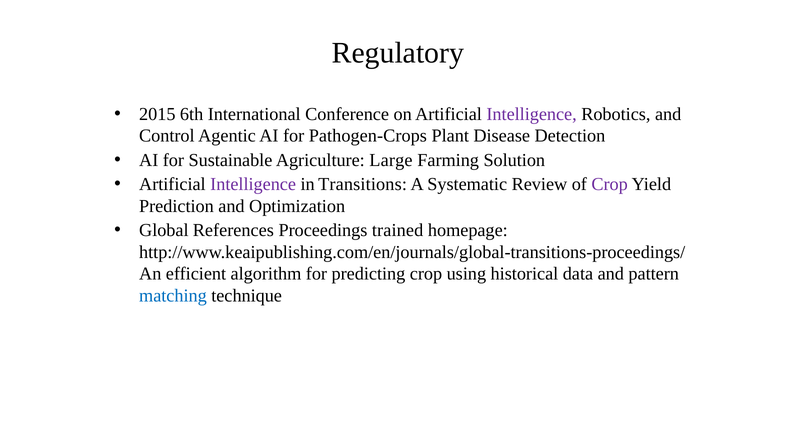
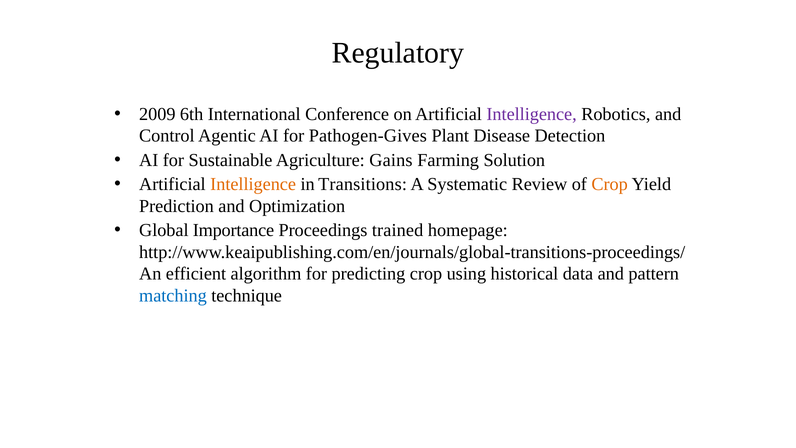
2015: 2015 -> 2009
Pathogen-Crops: Pathogen-Crops -> Pathogen-Gives
Large: Large -> Gains
Intelligence at (253, 184) colour: purple -> orange
Crop at (610, 184) colour: purple -> orange
References: References -> Importance
